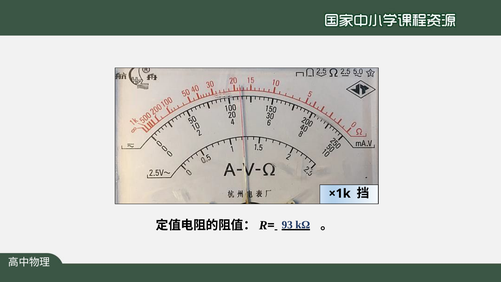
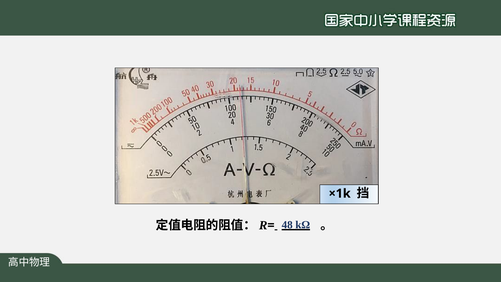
93: 93 -> 48
